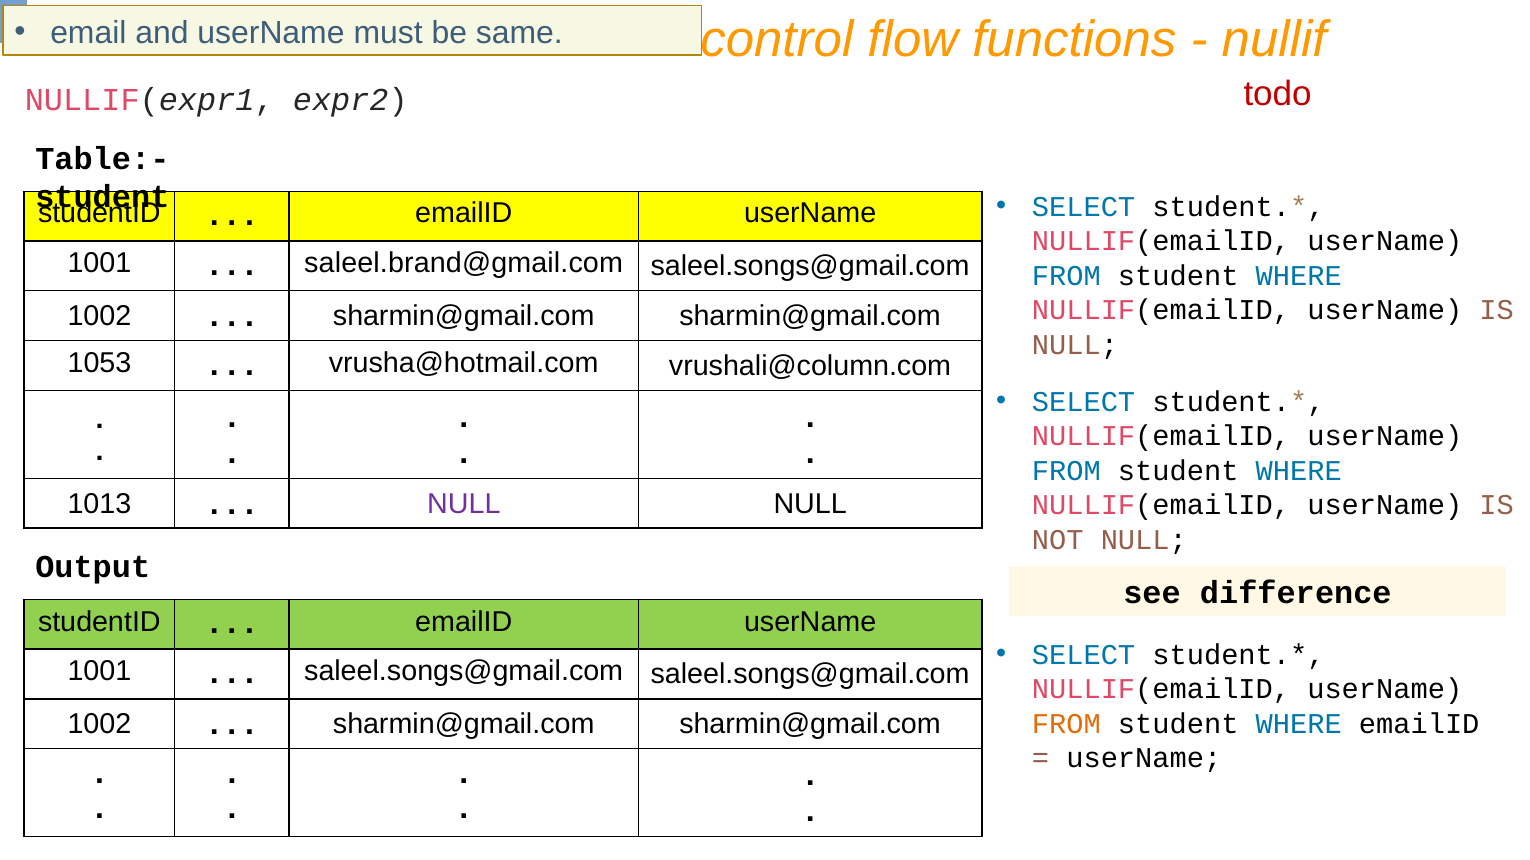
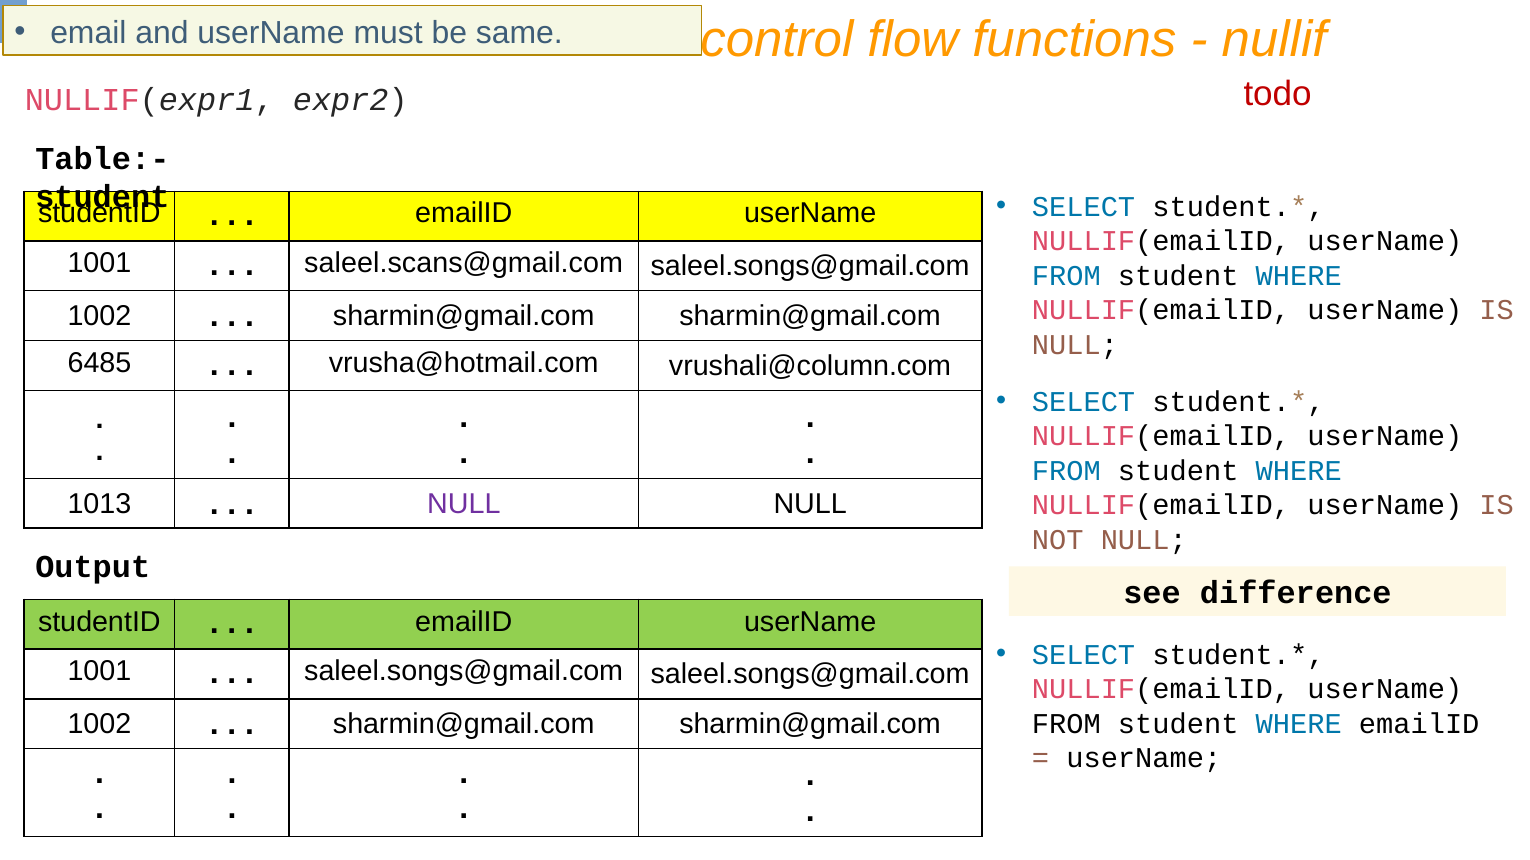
saleel.brand@gmail.com: saleel.brand@gmail.com -> saleel.scans@gmail.com
1053: 1053 -> 6485
FROM at (1066, 724) colour: orange -> black
